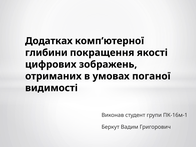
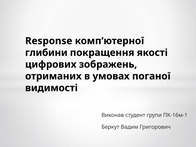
Додатках: Додатках -> Response
